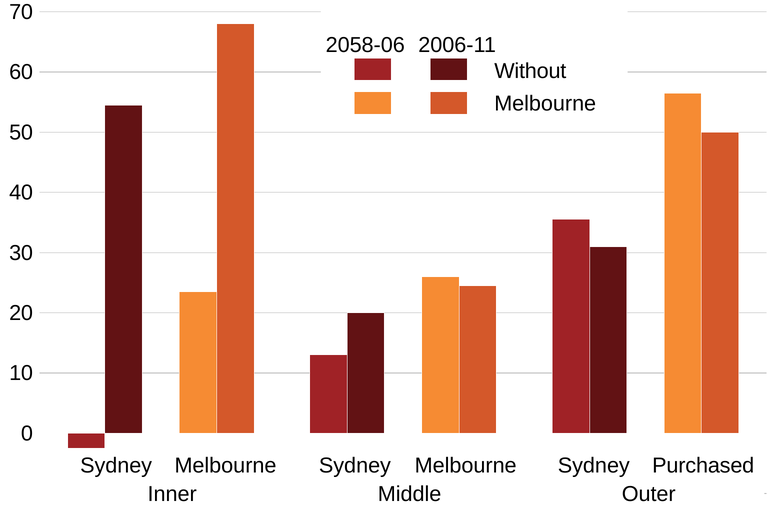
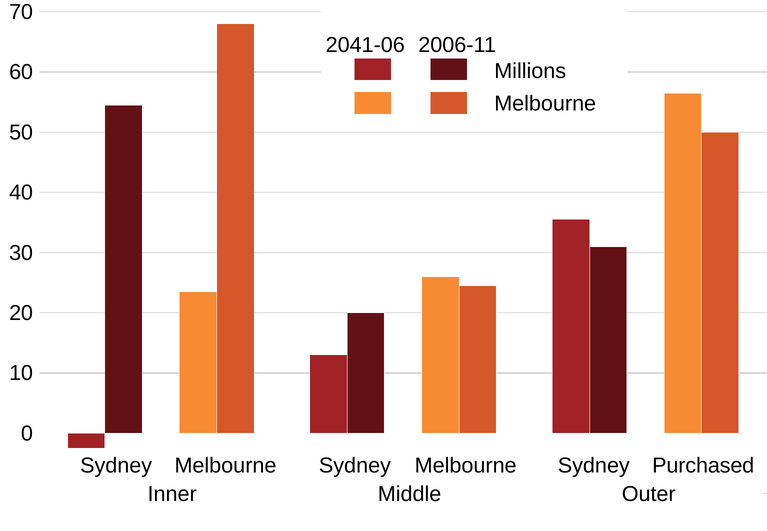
2058-06: 2058-06 -> 2041-06
Without: Without -> Millions
